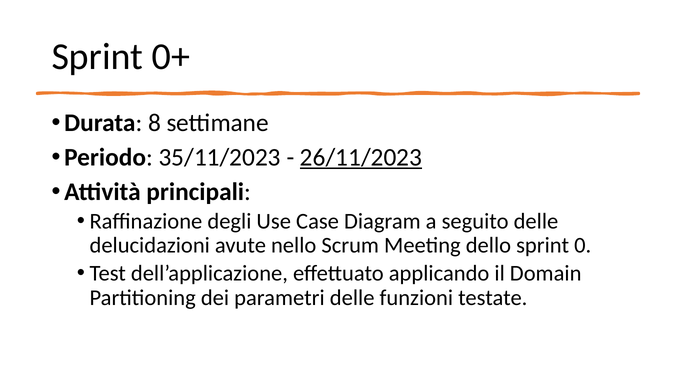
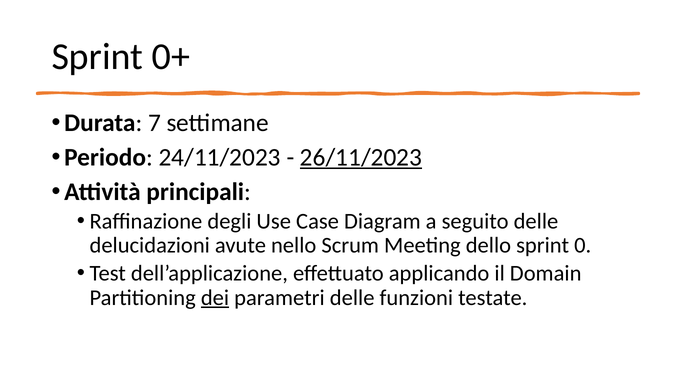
8: 8 -> 7
35/11/2023: 35/11/2023 -> 24/11/2023
dei underline: none -> present
